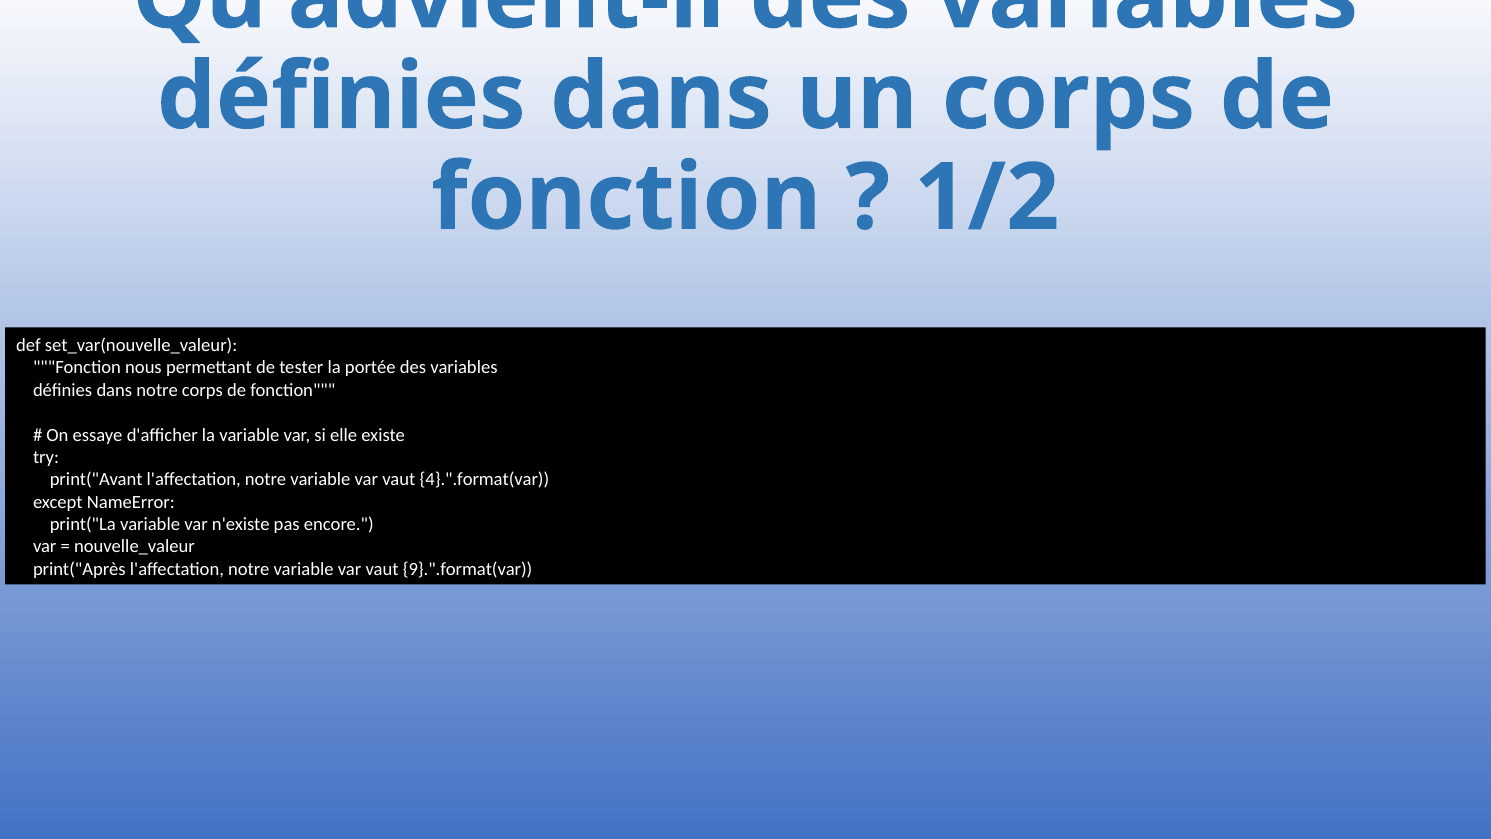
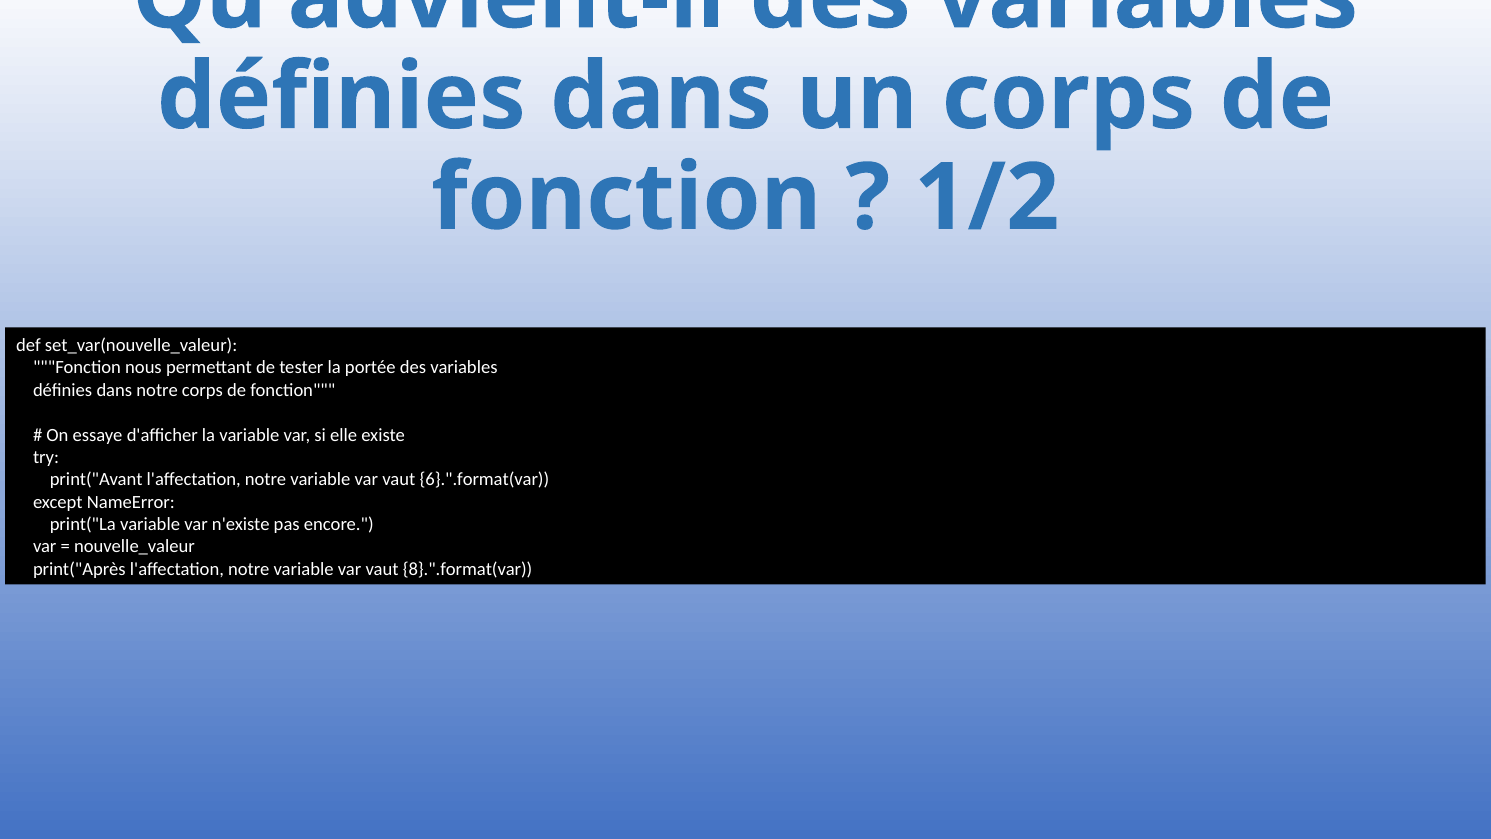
4}.".format(var: 4}.".format(var -> 6}.".format(var
9}.".format(var: 9}.".format(var -> 8}.".format(var
